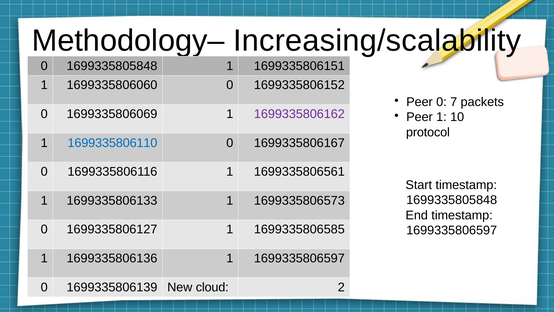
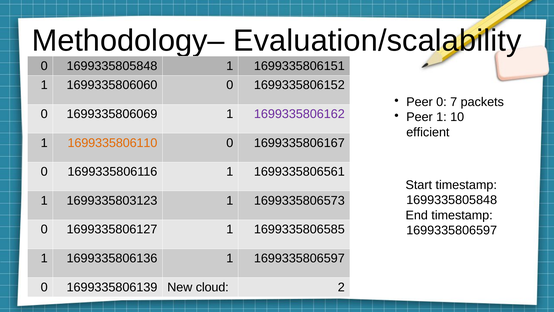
Increasing/scalability: Increasing/scalability -> Evaluation/scalability
protocol: protocol -> efficient
1699335806110 colour: blue -> orange
1699335806133: 1699335806133 -> 1699335803123
